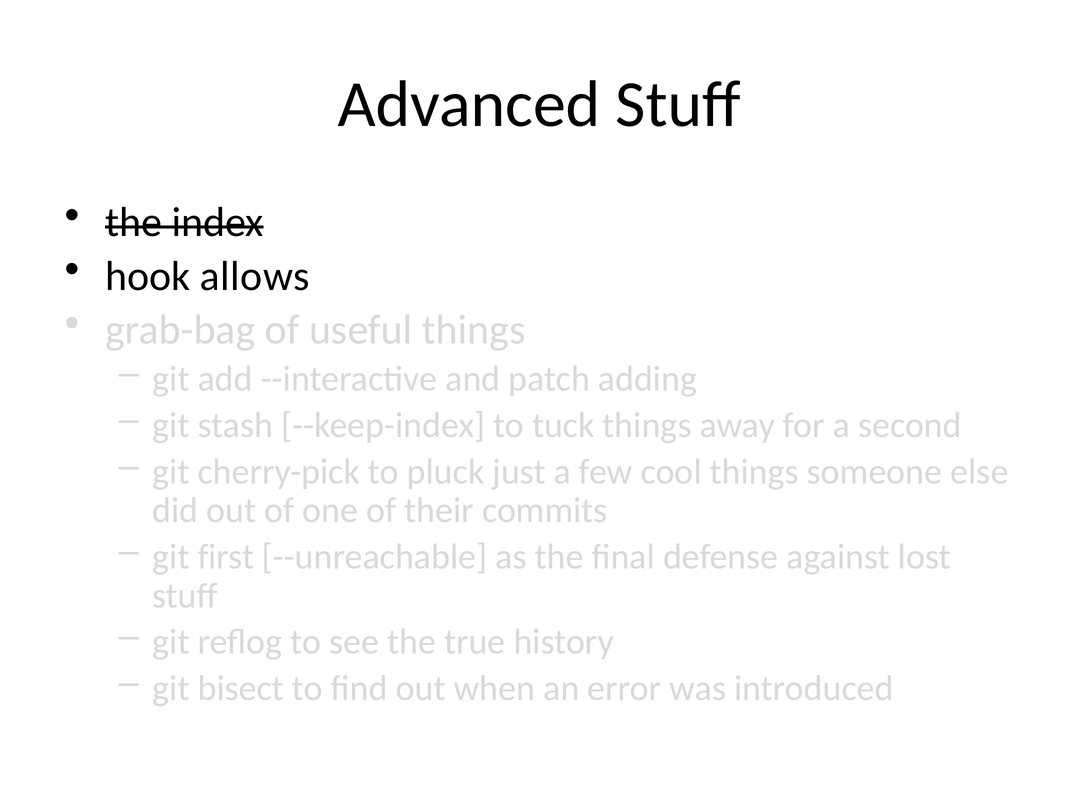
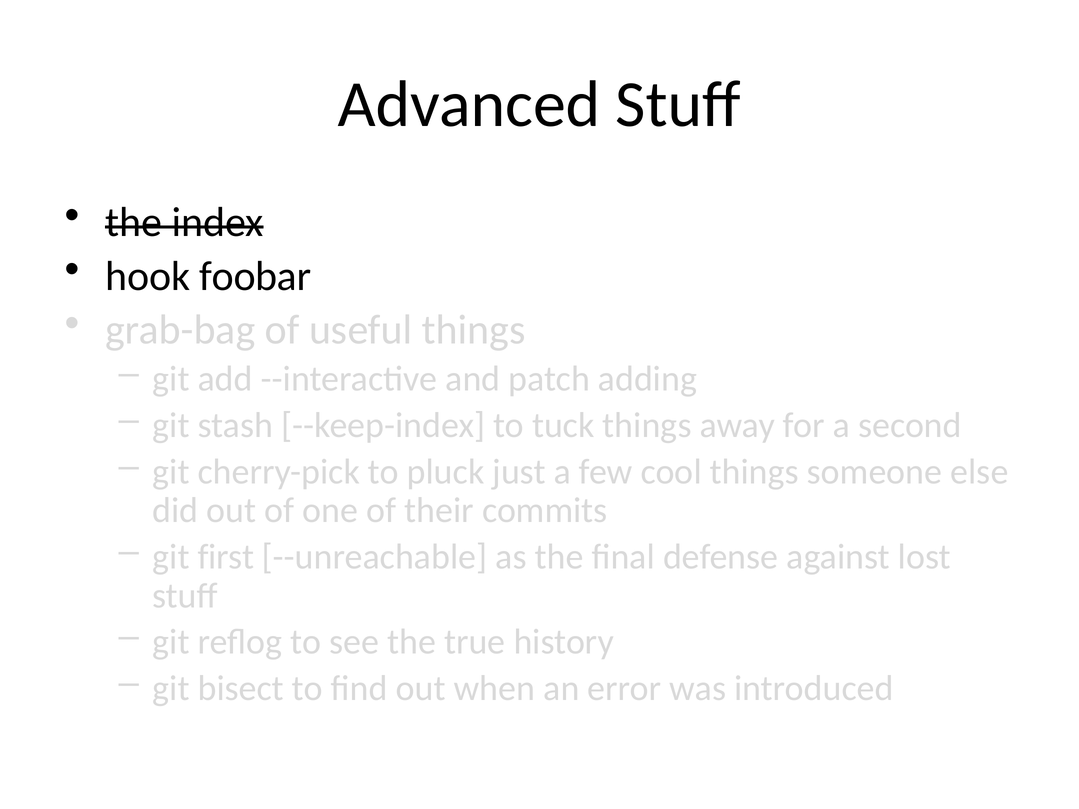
allows: allows -> foobar
